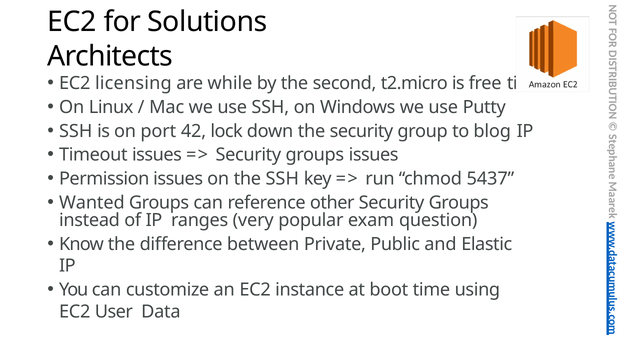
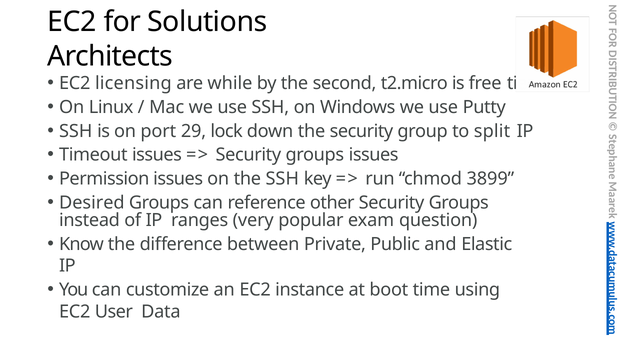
42: 42 -> 29
blog: blog -> split
5437: 5437 -> 3899
Wanted: Wanted -> Desired
